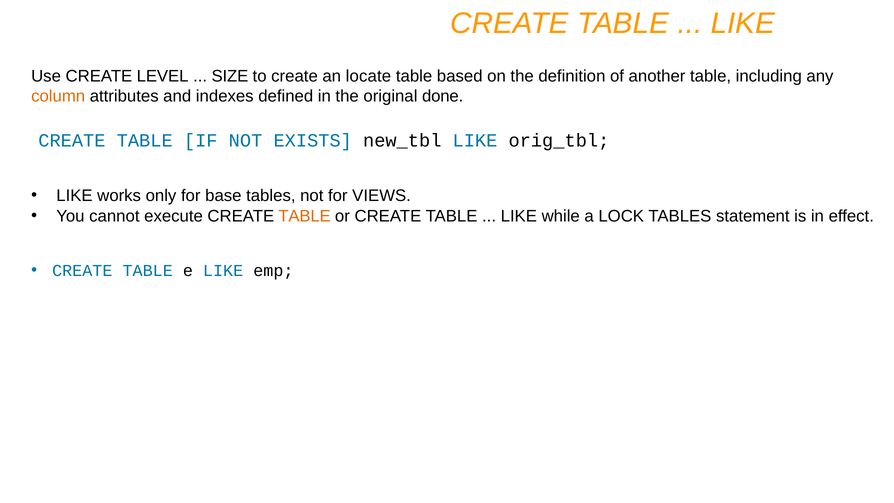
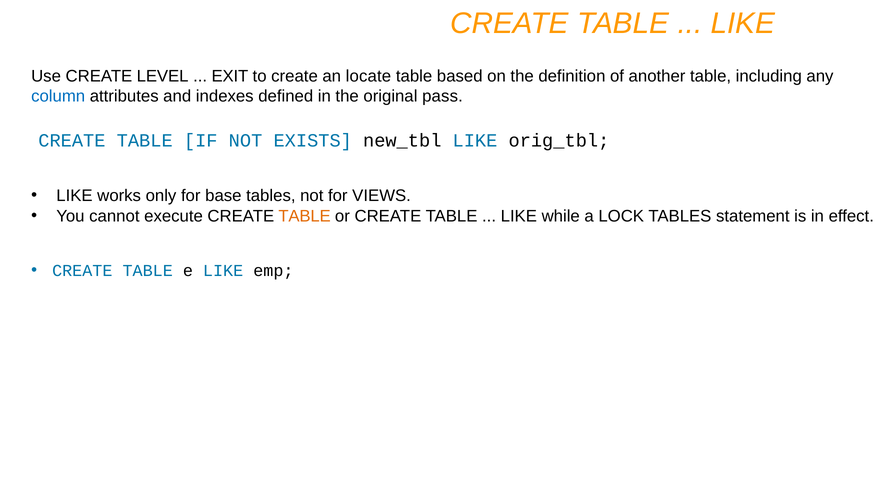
SIZE: SIZE -> EXIT
column colour: orange -> blue
done: done -> pass
